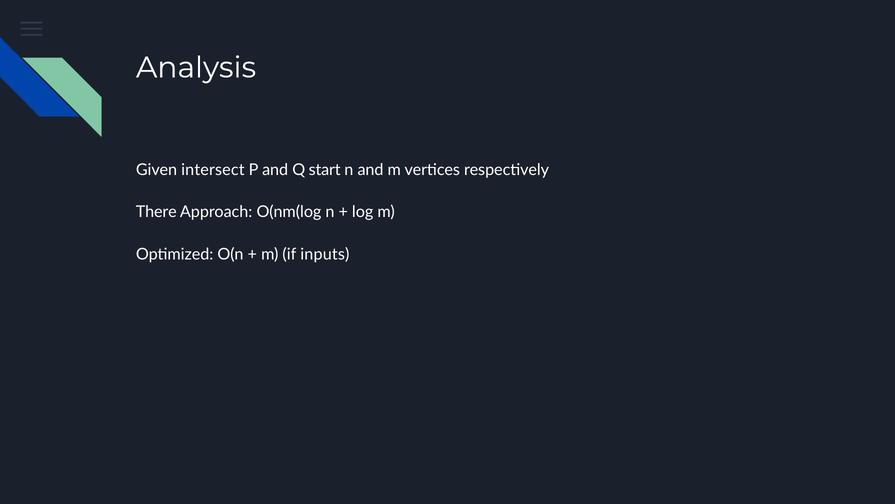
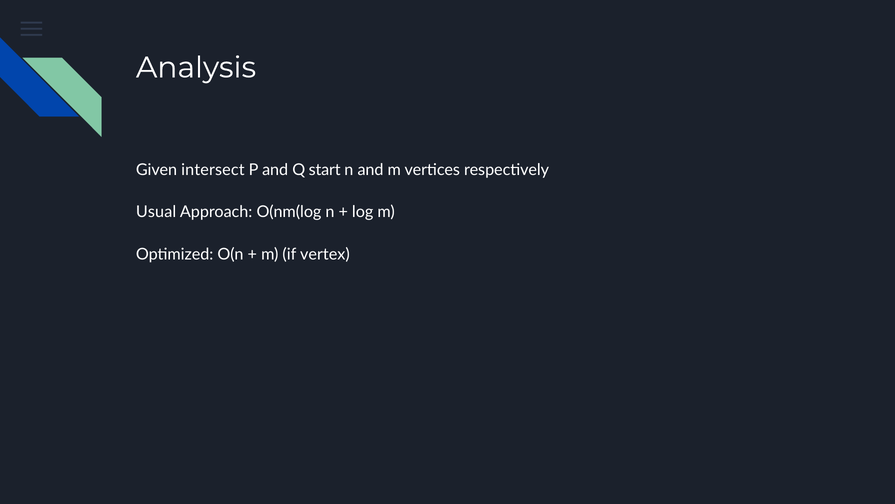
There: There -> Usual
inputs: inputs -> vertex
